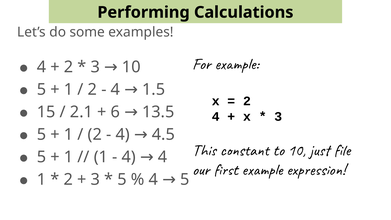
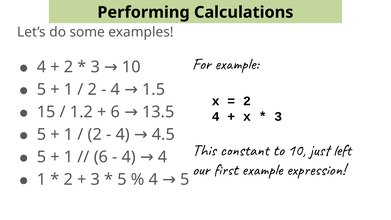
2.1: 2.1 -> 1.2
file: file -> left
1 at (101, 157): 1 -> 6
